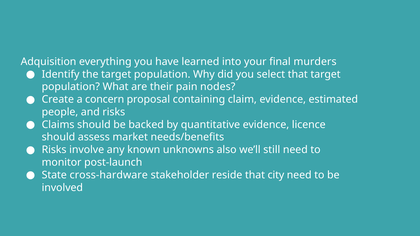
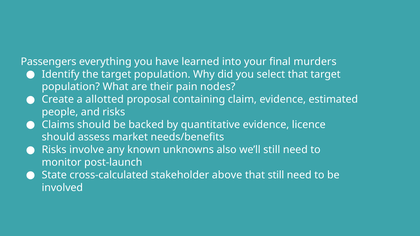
Adquisition: Adquisition -> Passengers
concern: concern -> allotted
cross-hardware: cross-hardware -> cross-calculated
reside: reside -> above
that city: city -> still
